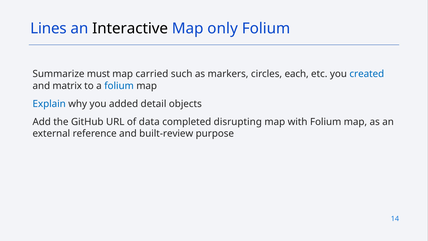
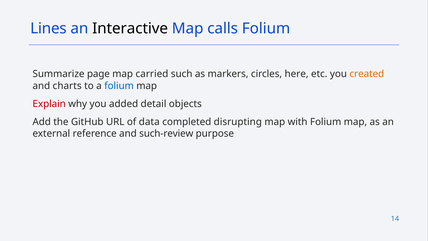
only: only -> calls
must: must -> page
each: each -> here
created colour: blue -> orange
matrix: matrix -> charts
Explain colour: blue -> red
built-review: built-review -> such-review
